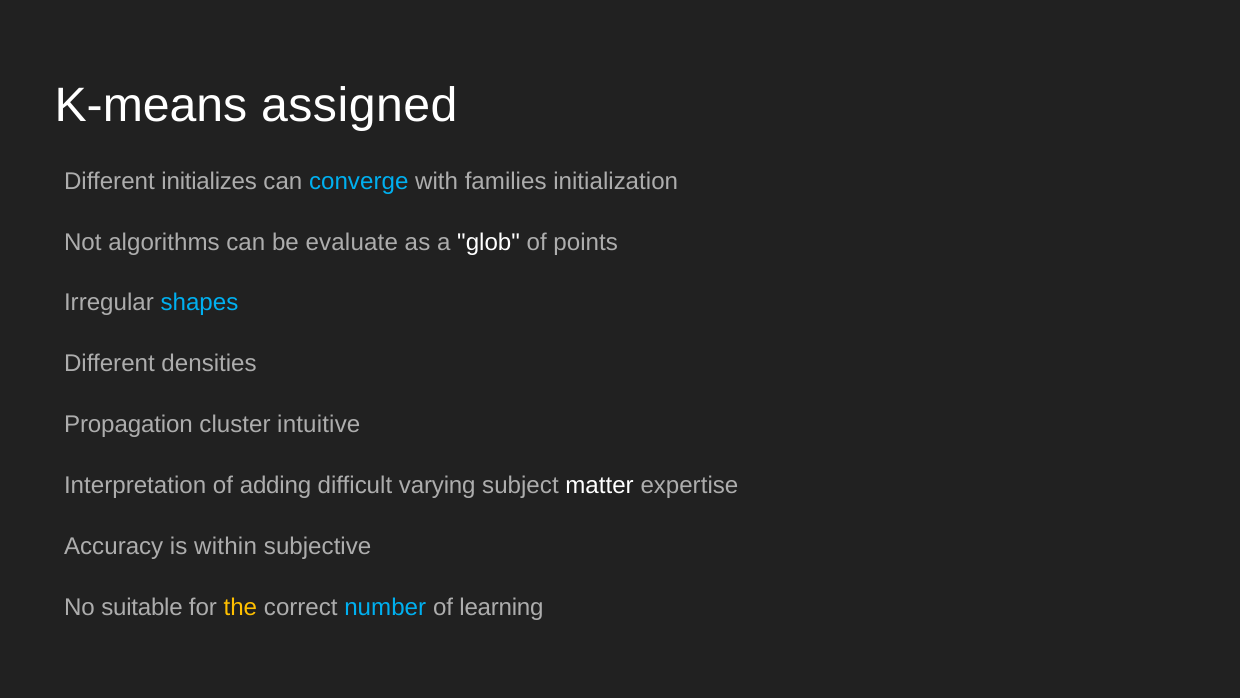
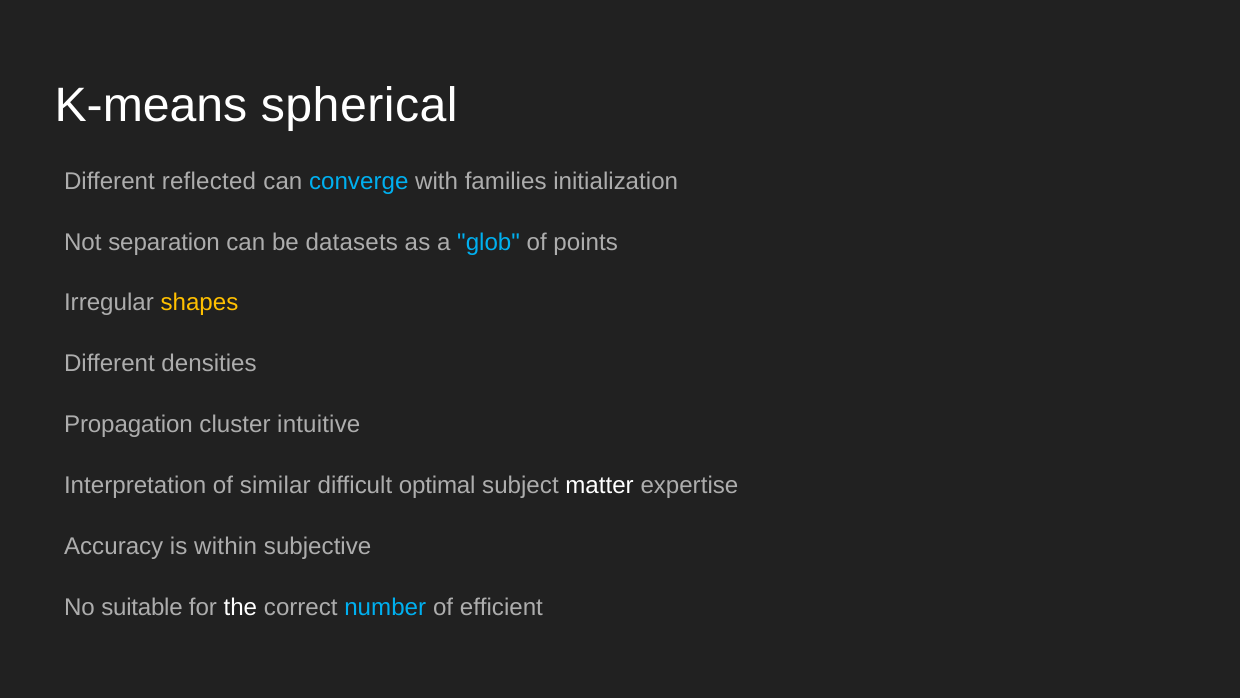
assigned: assigned -> spherical
initializes: initializes -> reflected
algorithms: algorithms -> separation
evaluate: evaluate -> datasets
glob colour: white -> light blue
shapes colour: light blue -> yellow
adding: adding -> similar
varying: varying -> optimal
the colour: yellow -> white
learning: learning -> efficient
